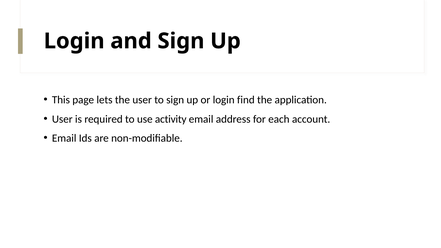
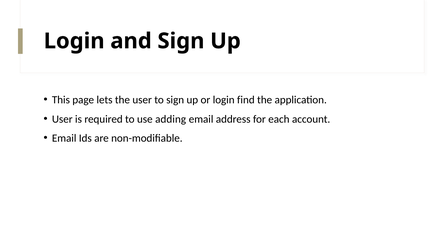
activity: activity -> adding
